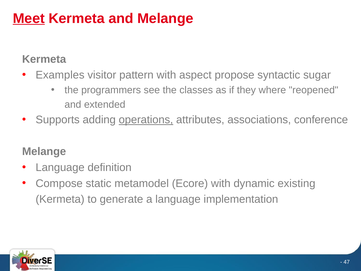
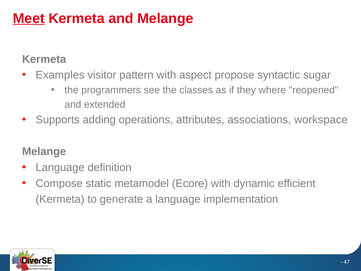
operations underline: present -> none
conference: conference -> workspace
existing: existing -> efficient
